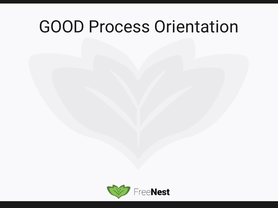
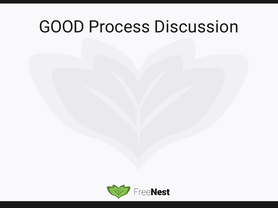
Orientation: Orientation -> Discussion
